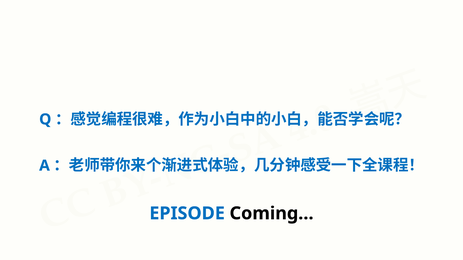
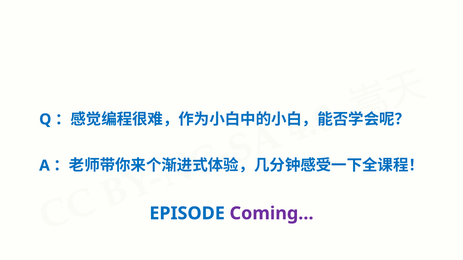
Coming… colour: black -> purple
